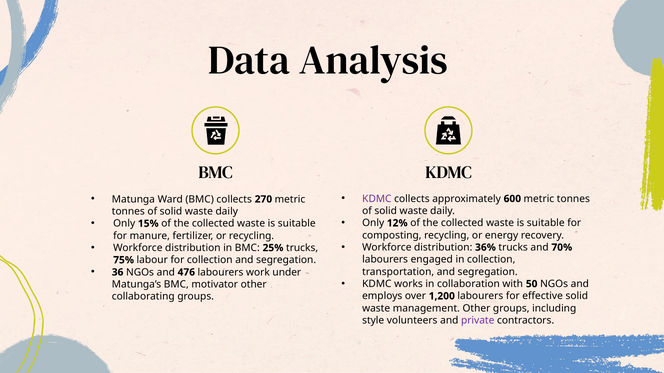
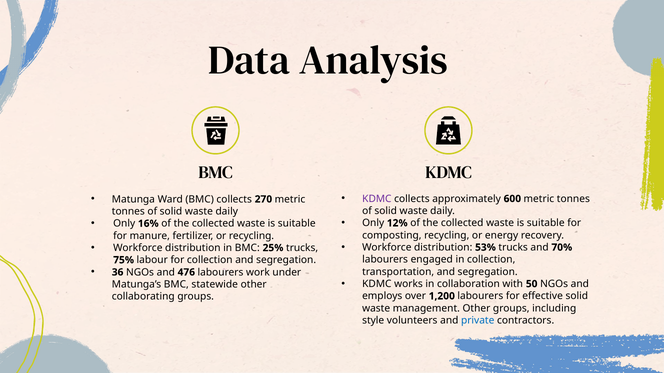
15%: 15% -> 16%
36%: 36% -> 53%
motivator: motivator -> statewide
private colour: purple -> blue
